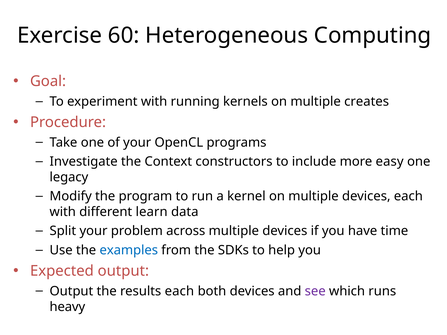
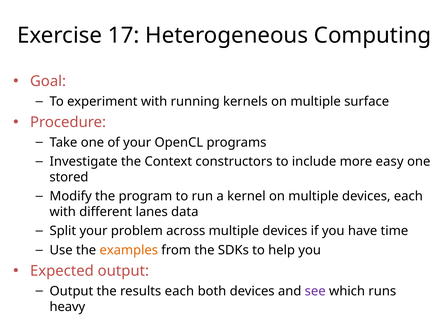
60: 60 -> 17
creates: creates -> surface
legacy: legacy -> stored
learn: learn -> lanes
examples colour: blue -> orange
